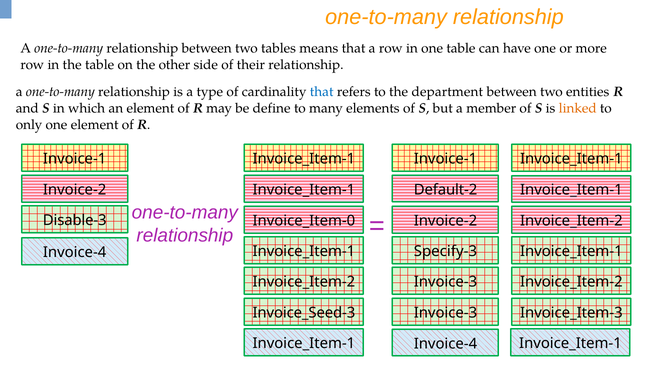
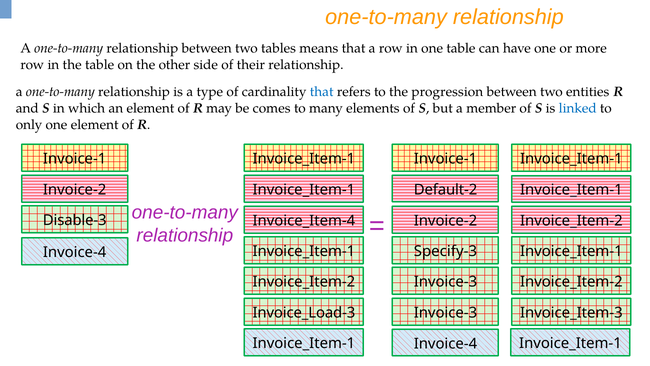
department: department -> progression
define: define -> comes
linked colour: orange -> blue
Invoice_Item-0: Invoice_Item-0 -> Invoice_Item-4
Invoice_Seed-3: Invoice_Seed-3 -> Invoice_Load-3
